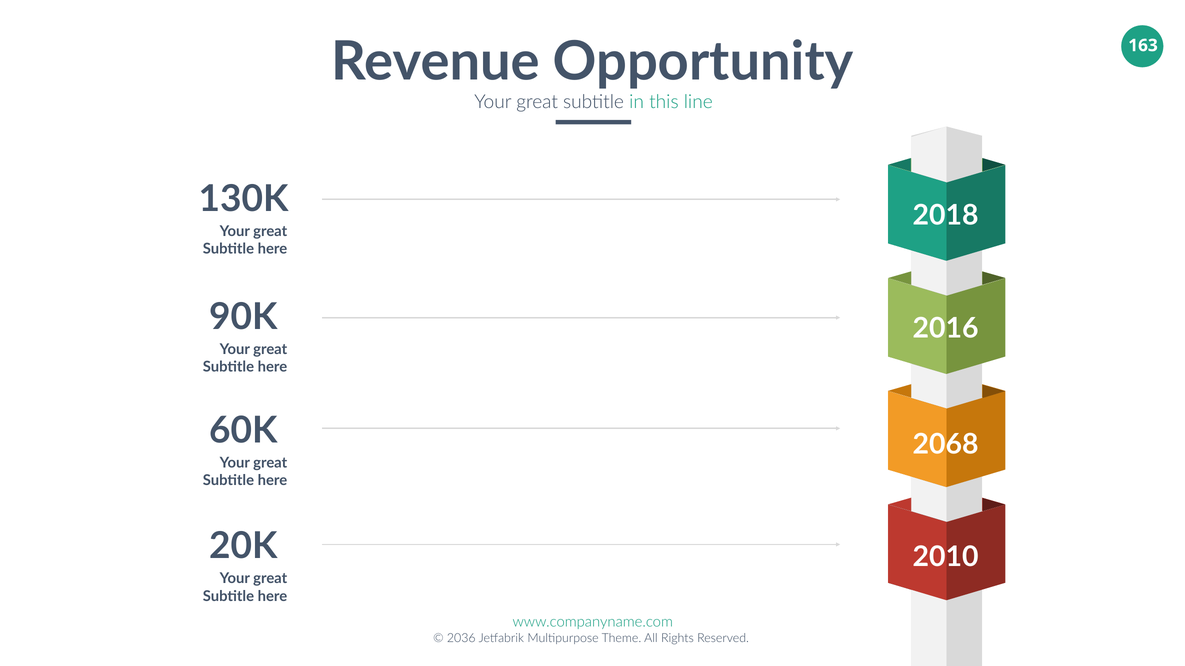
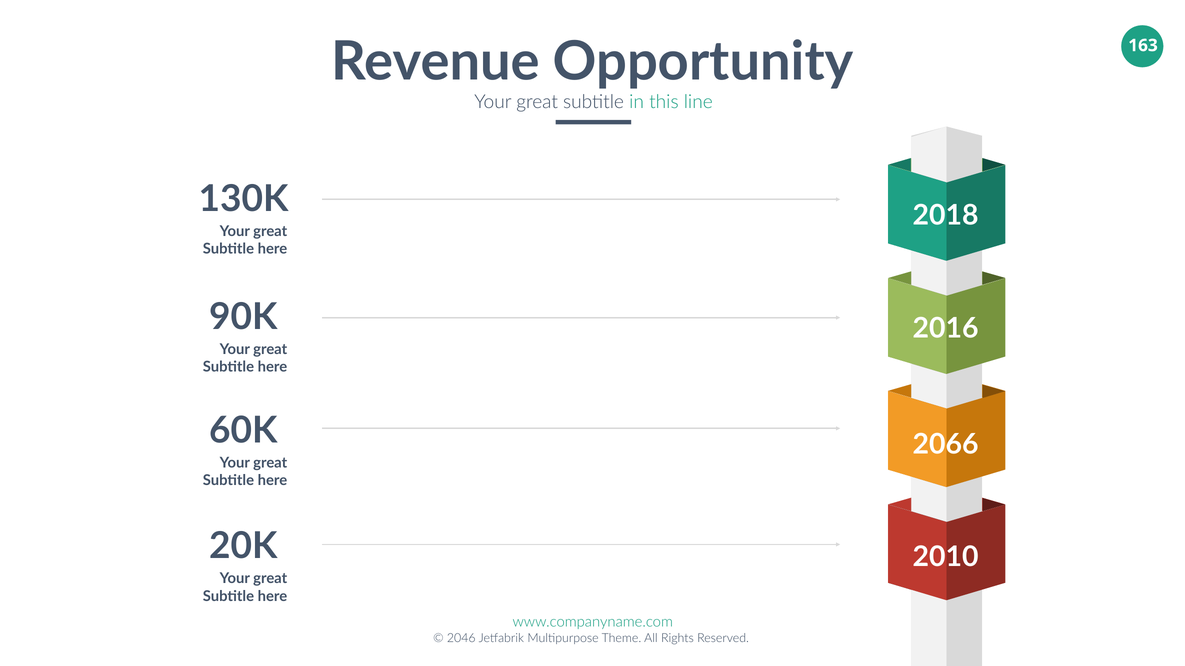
2068: 2068 -> 2066
2036: 2036 -> 2046
